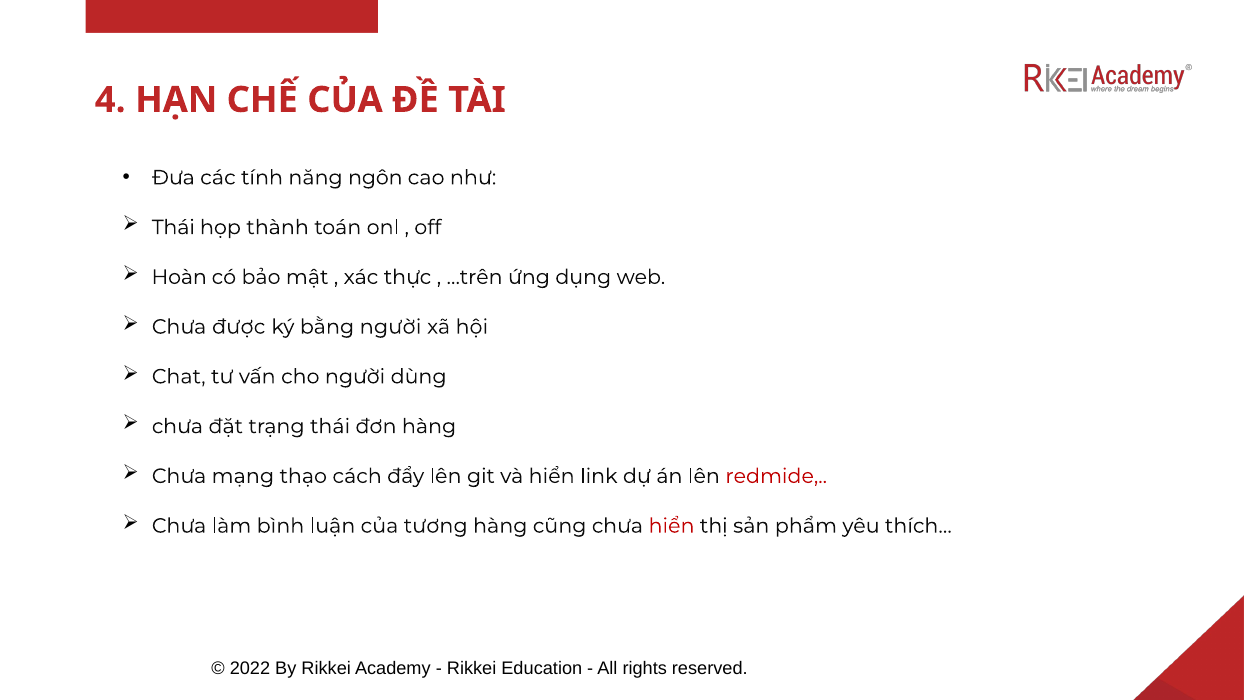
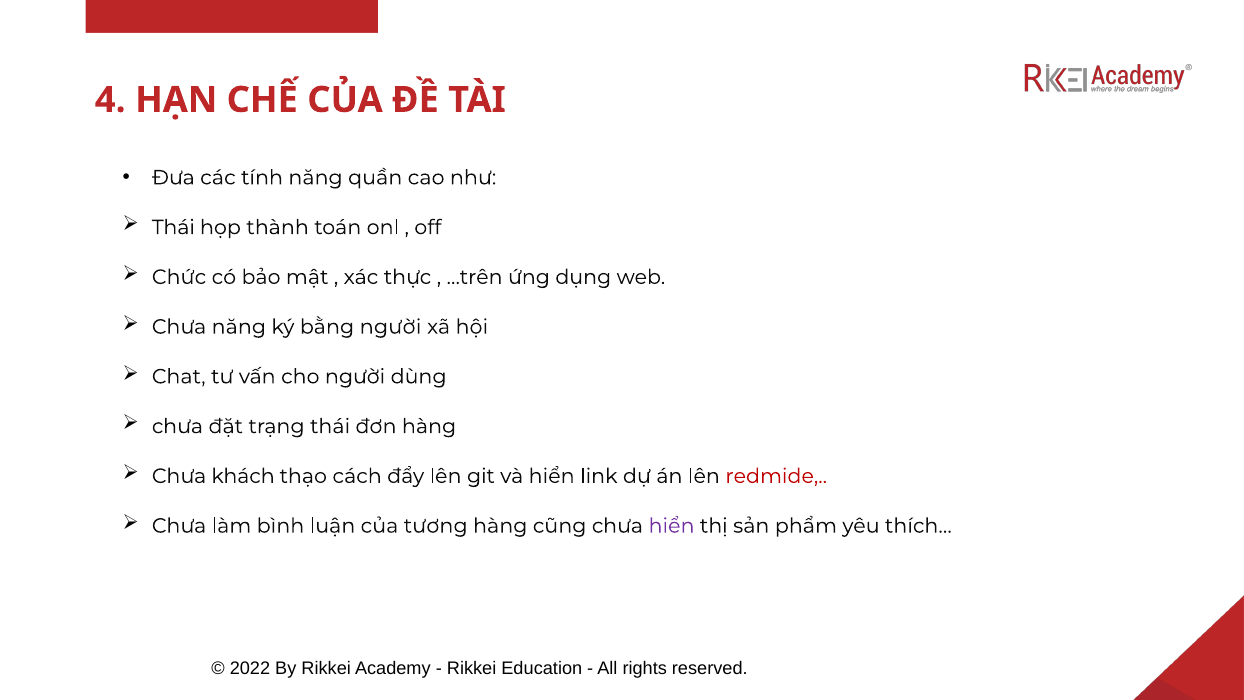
ngôn: ngôn -> quần
Hoàn: Hoàn -> Chức
Chưa được: được -> năng
mạng: mạng -> khách
hiển at (671, 526) colour: red -> purple
